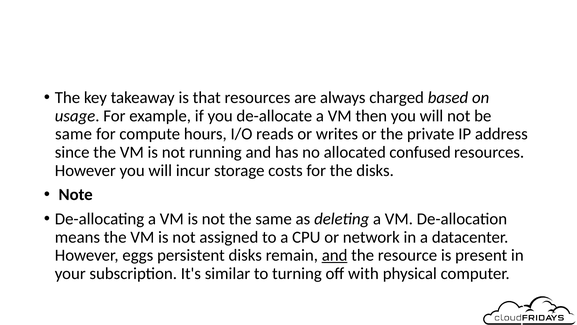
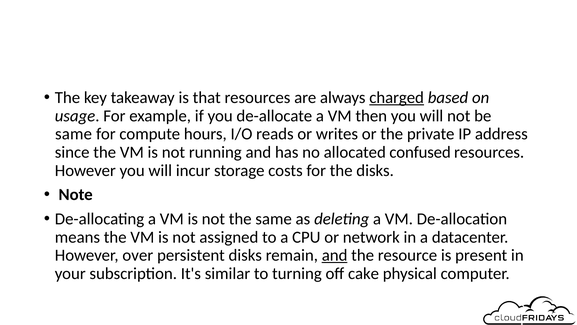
charged underline: none -> present
eggs: eggs -> over
with: with -> cake
